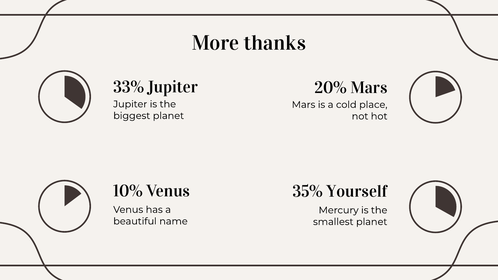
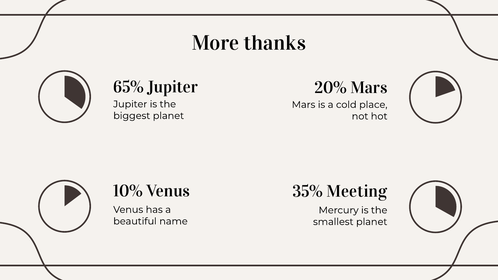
33%: 33% -> 65%
Yourself: Yourself -> Meeting
